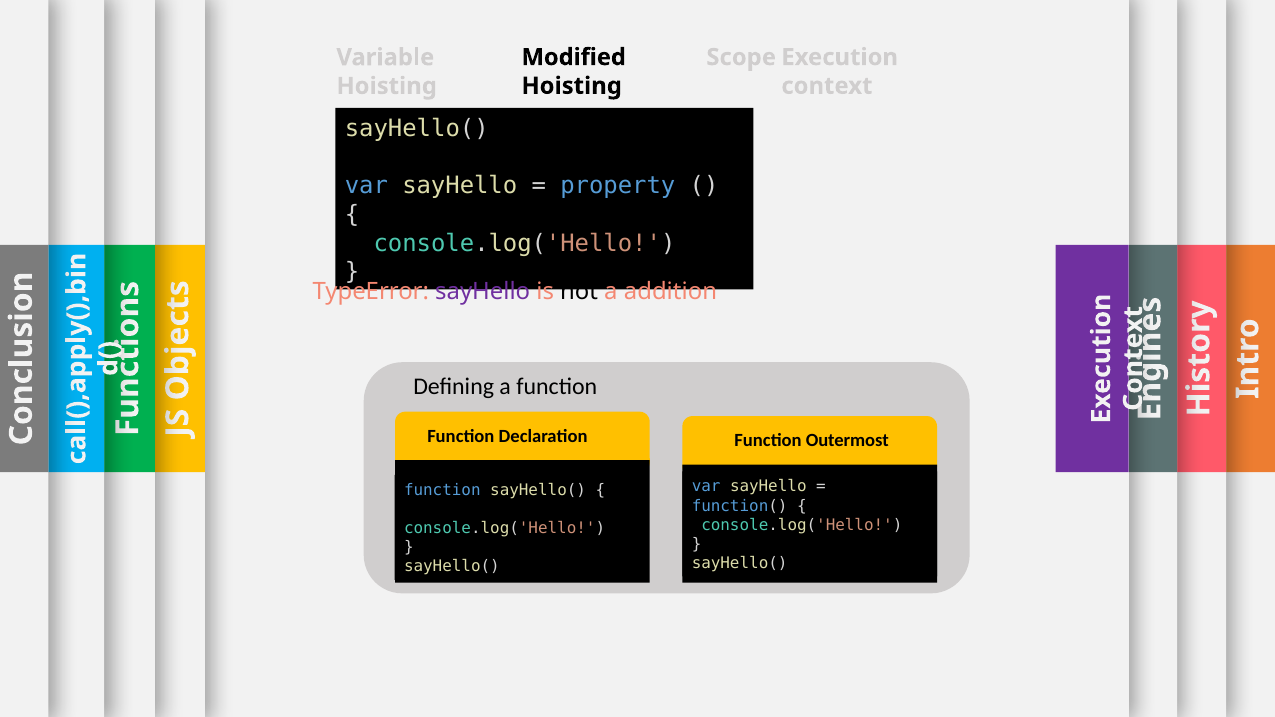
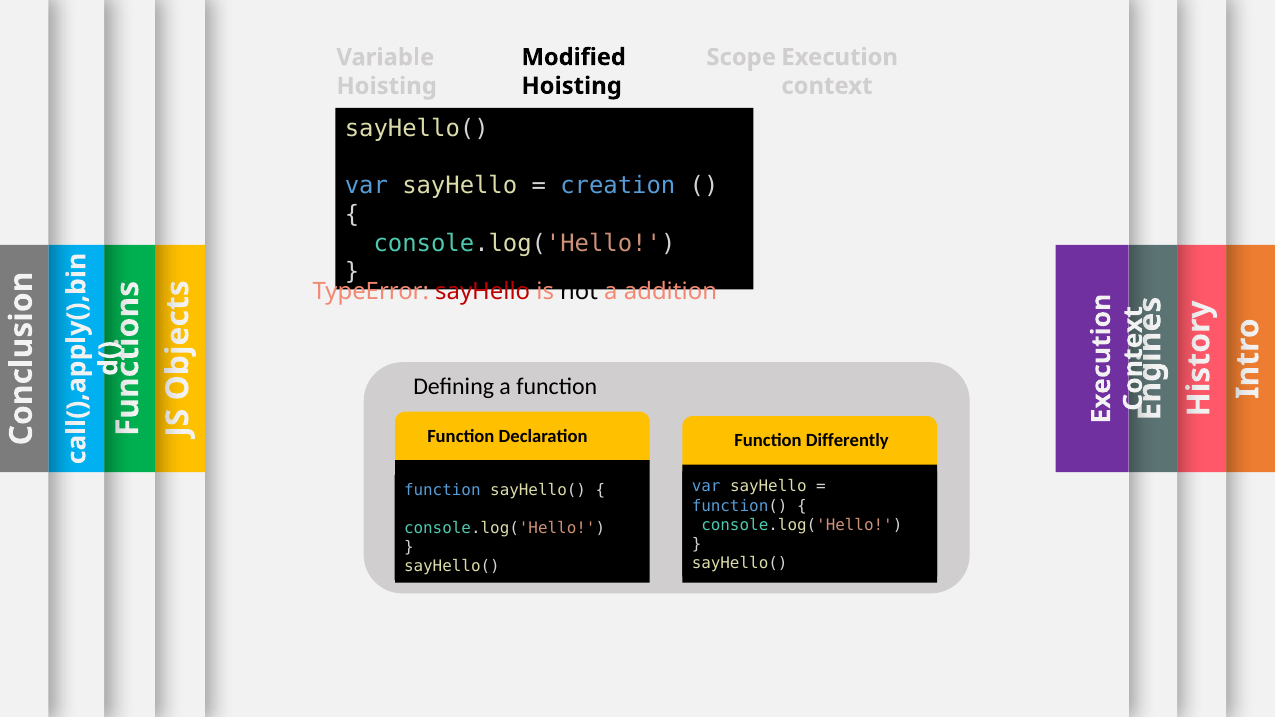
property: property -> creation
sayHello at (483, 292) colour: purple -> red
Outermost: Outermost -> Differently
